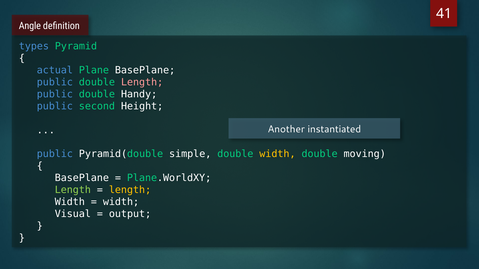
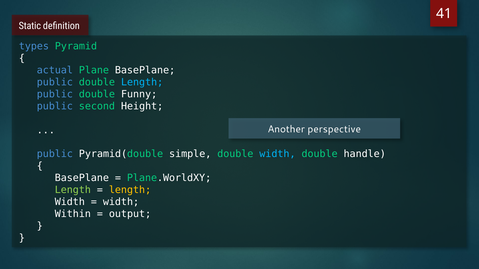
Angle: Angle -> Static
Length at (142, 82) colour: pink -> light blue
Handy: Handy -> Funny
instantiated: instantiated -> perspective
width at (277, 154) colour: yellow -> light blue
moving: moving -> handle
Visual: Visual -> Within
